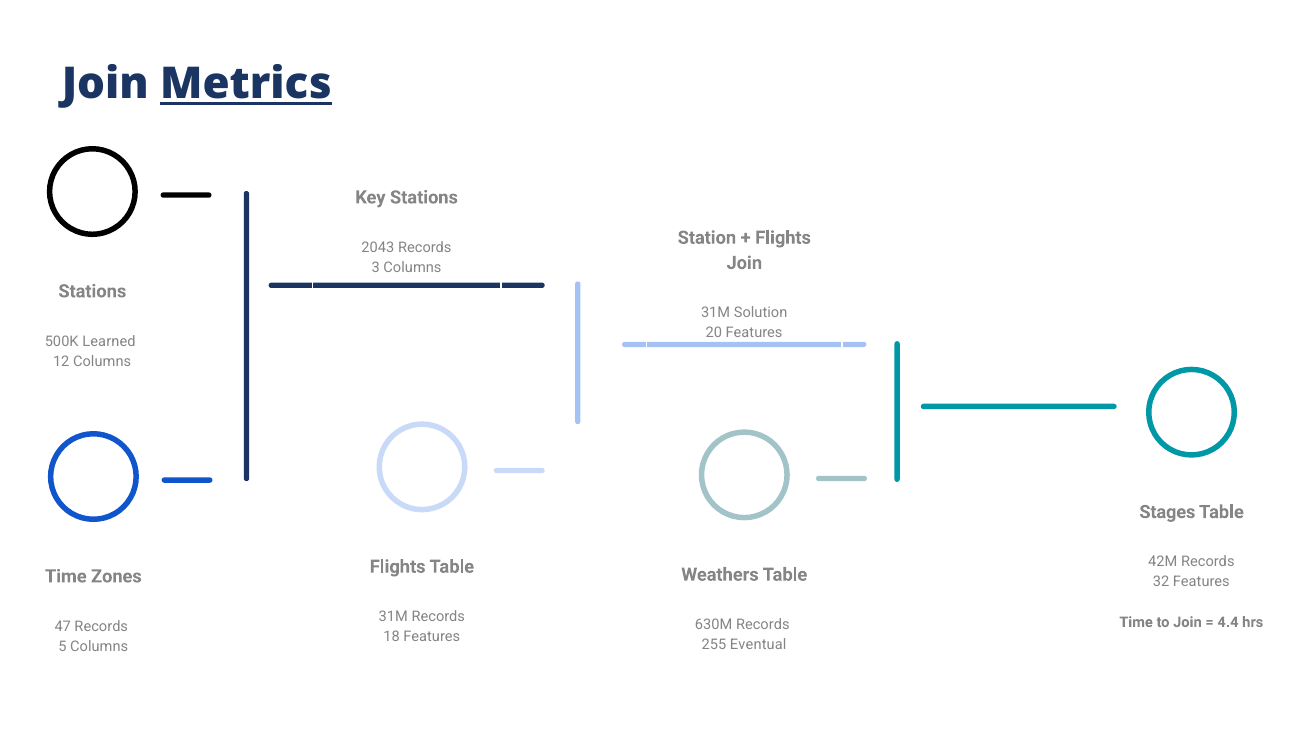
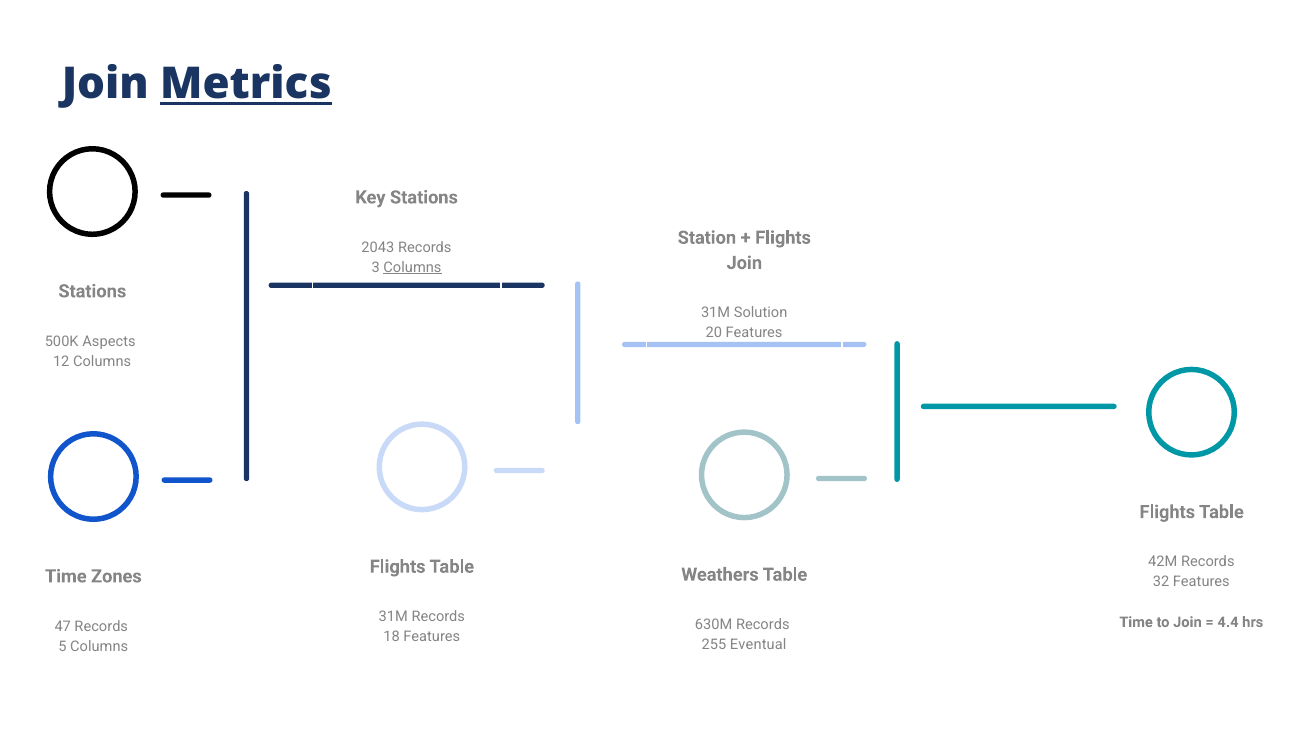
Columns at (412, 267) underline: none -> present
Learned: Learned -> Aspects
Stages at (1167, 512): Stages -> Flights
